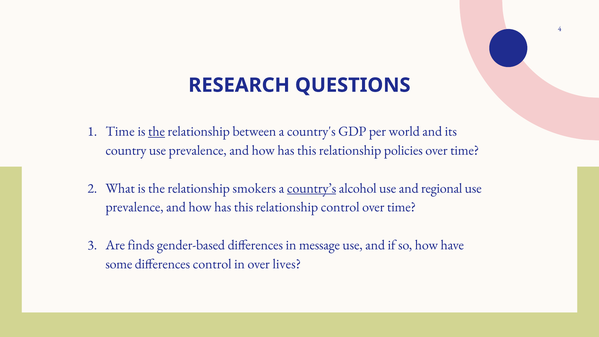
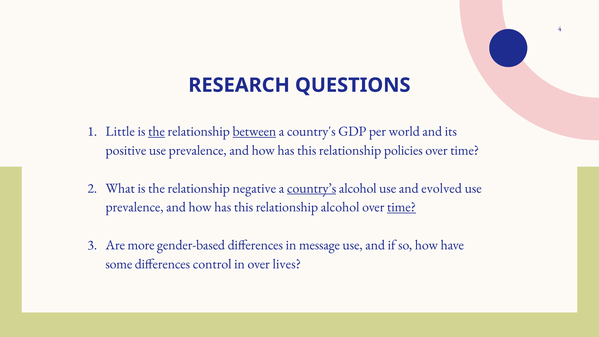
Time at (120, 131): Time -> Little
between underline: none -> present
country: country -> positive
smokers: smokers -> negative
regional: regional -> evolved
relationship control: control -> alcohol
time at (401, 207) underline: none -> present
finds: finds -> more
